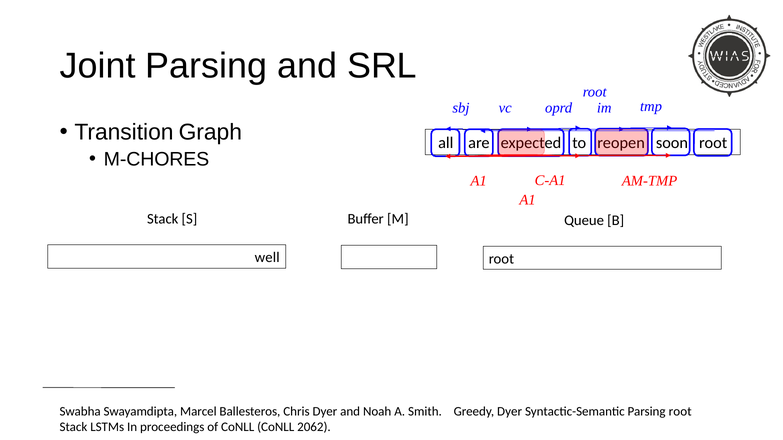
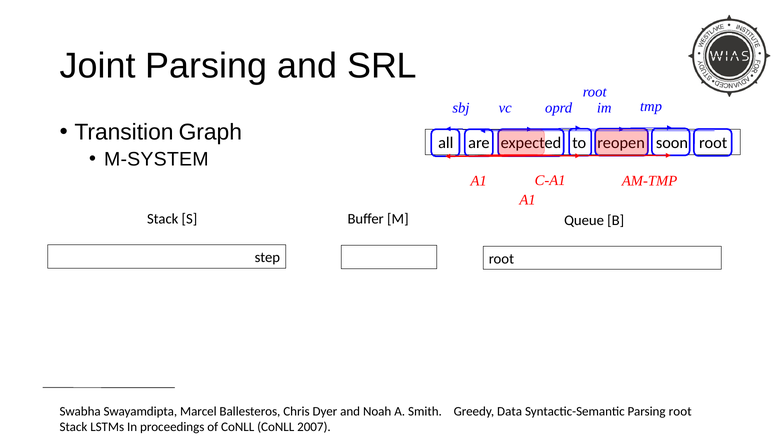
M-CHORES: M-CHORES -> M-SYSTEM
well: well -> step
Greedy Dyer: Dyer -> Data
2062: 2062 -> 2007
